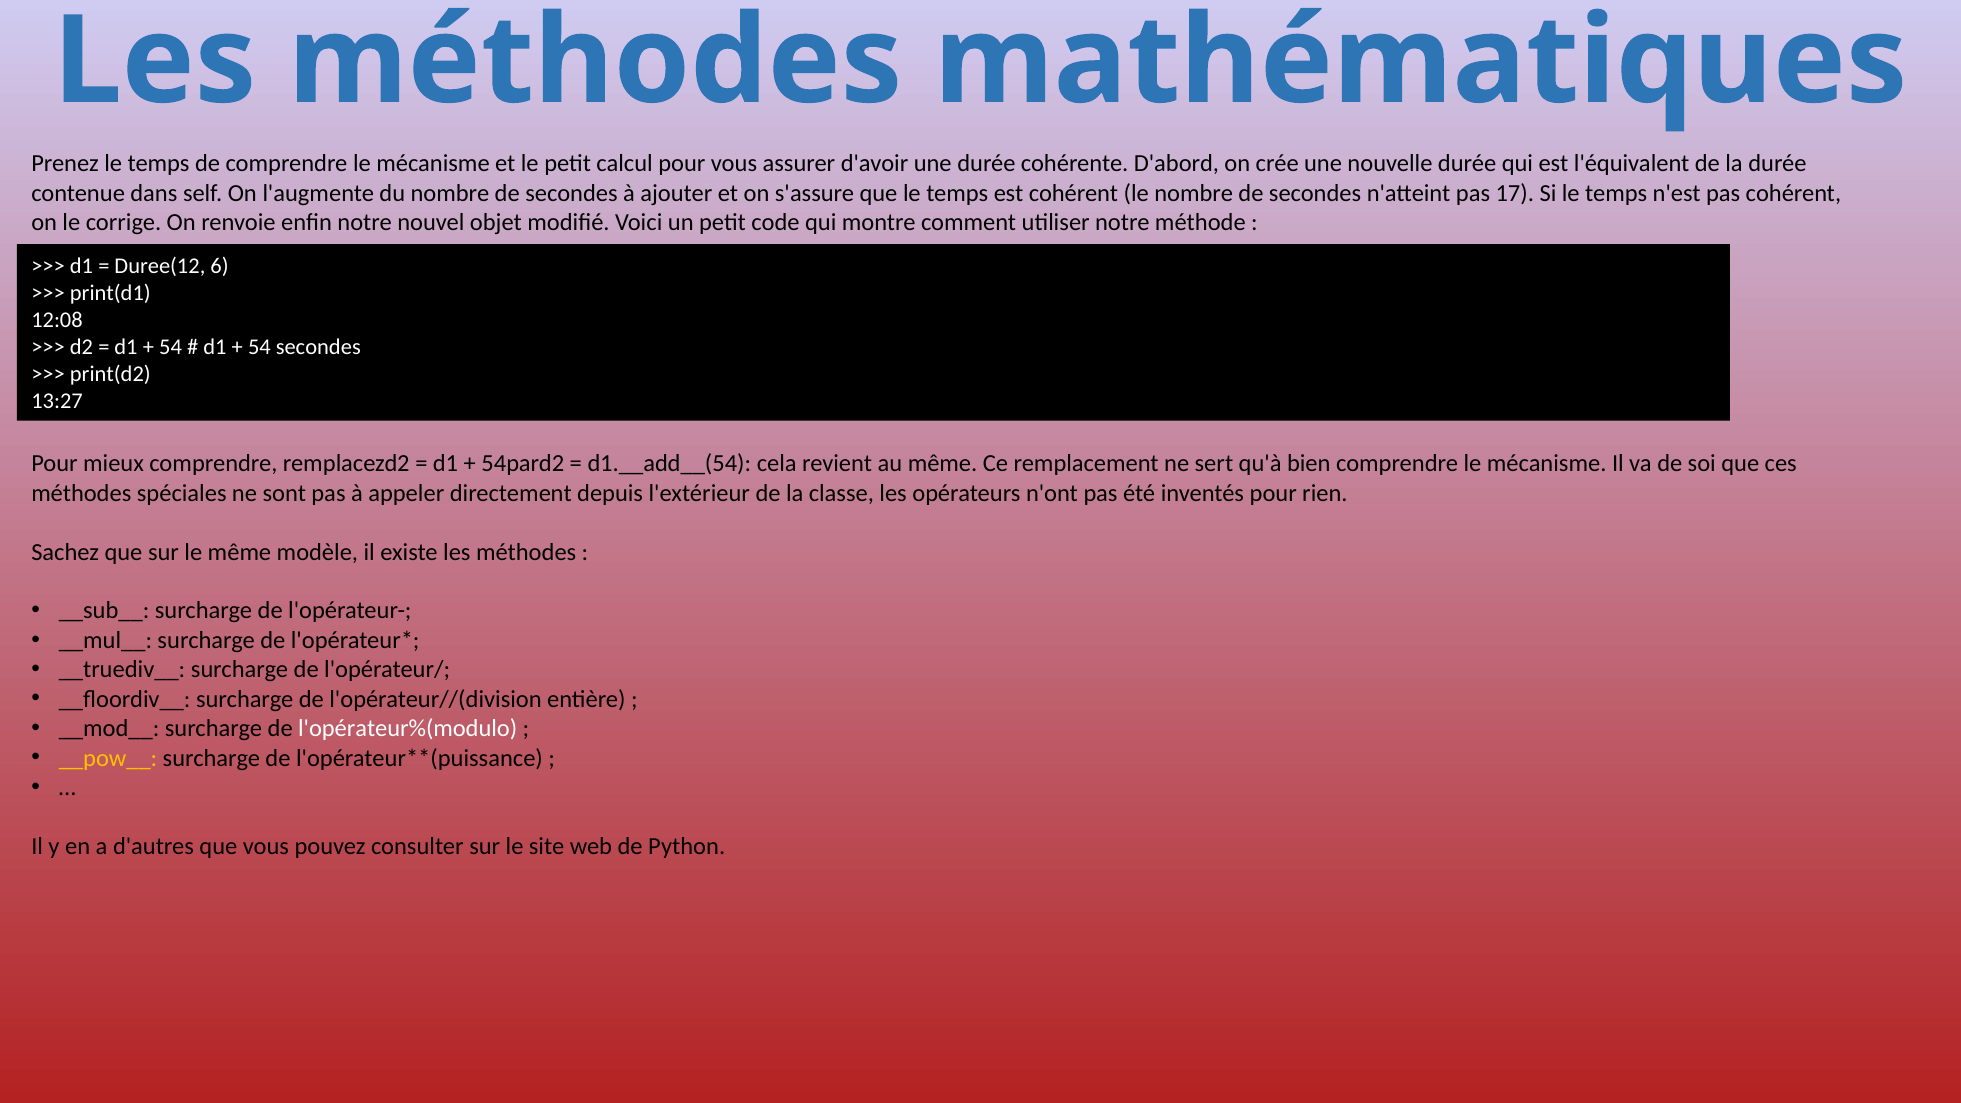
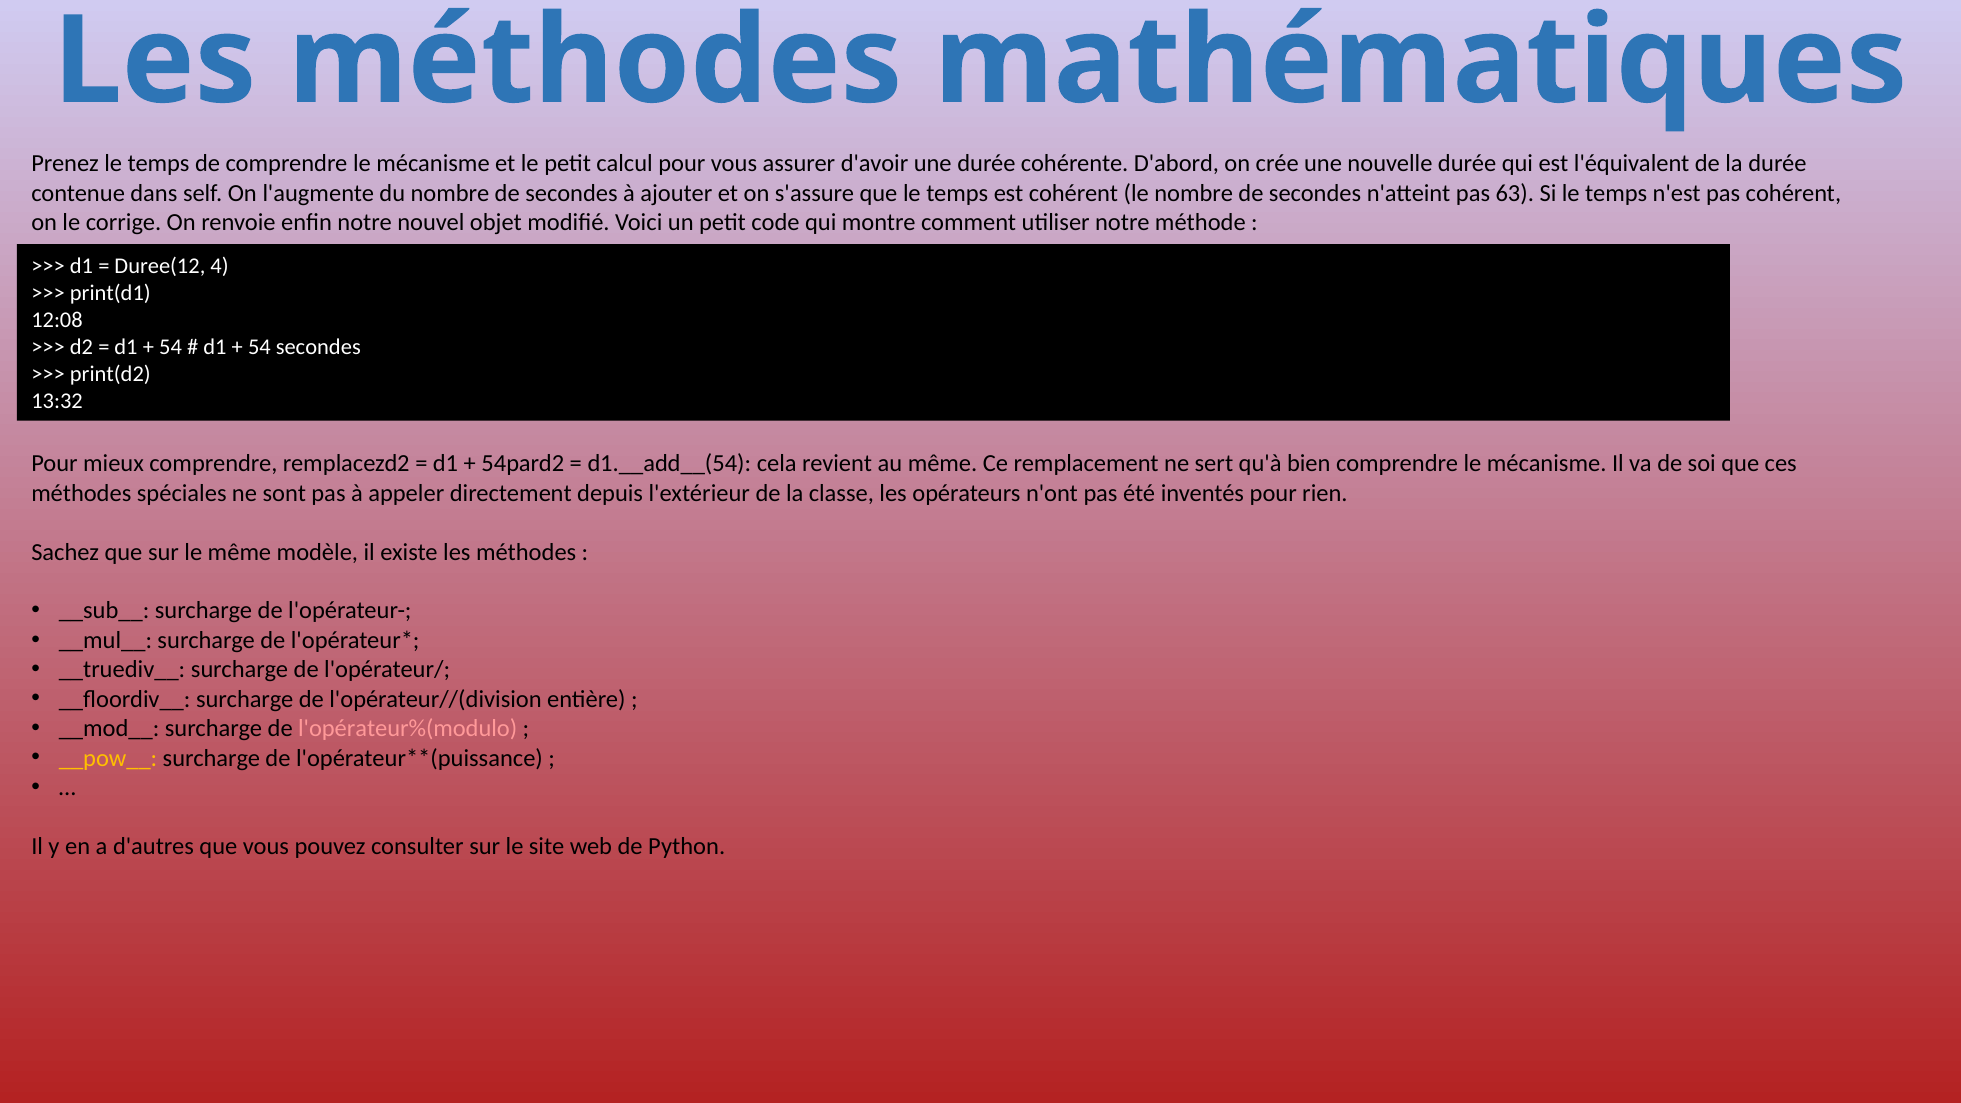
17: 17 -> 63
6: 6 -> 4
13:27: 13:27 -> 13:32
l'opérateur%(modulo colour: white -> pink
